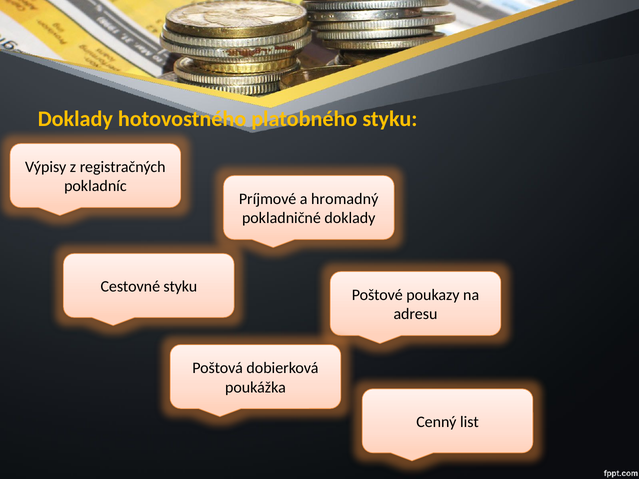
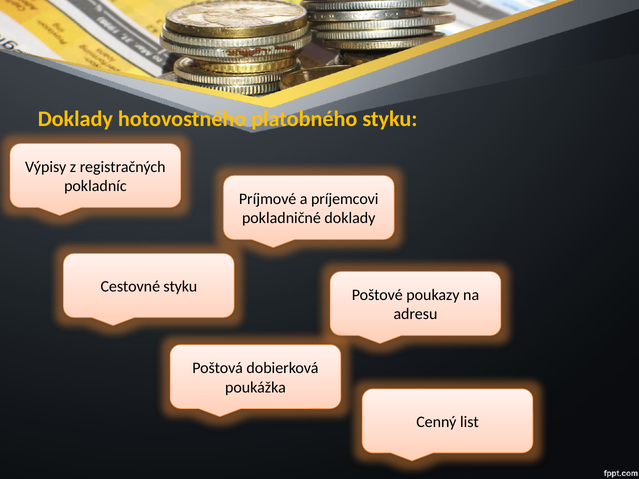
hromadný: hromadný -> príjemcovi
